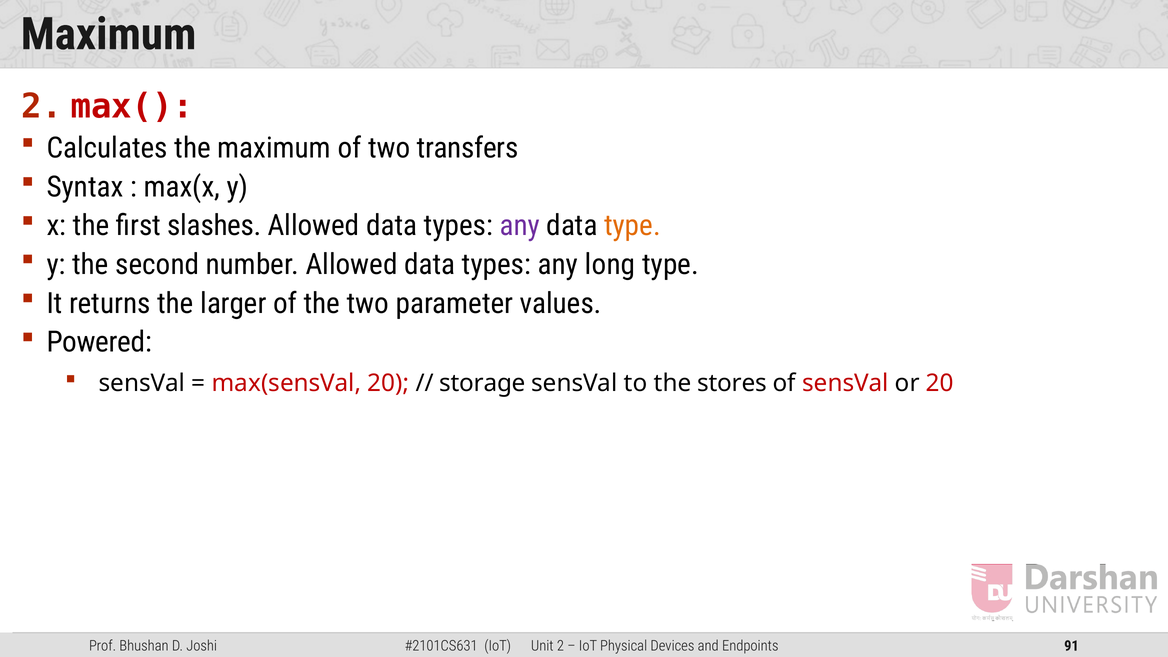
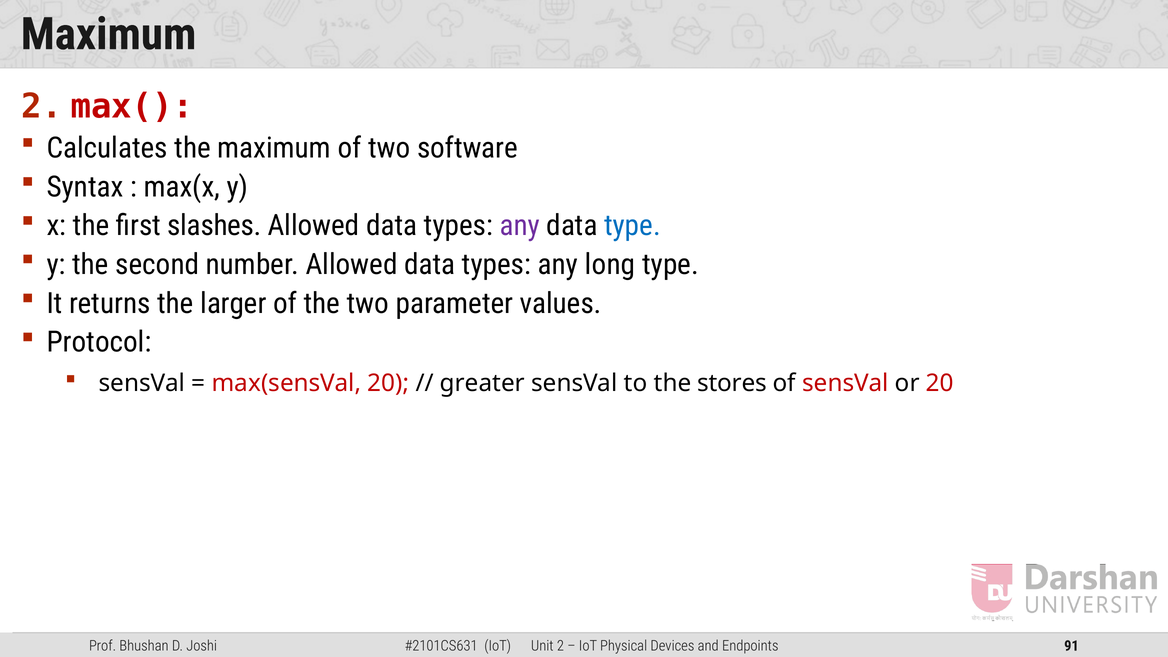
transfers: transfers -> software
type at (632, 226) colour: orange -> blue
Powered: Powered -> Protocol
storage: storage -> greater
